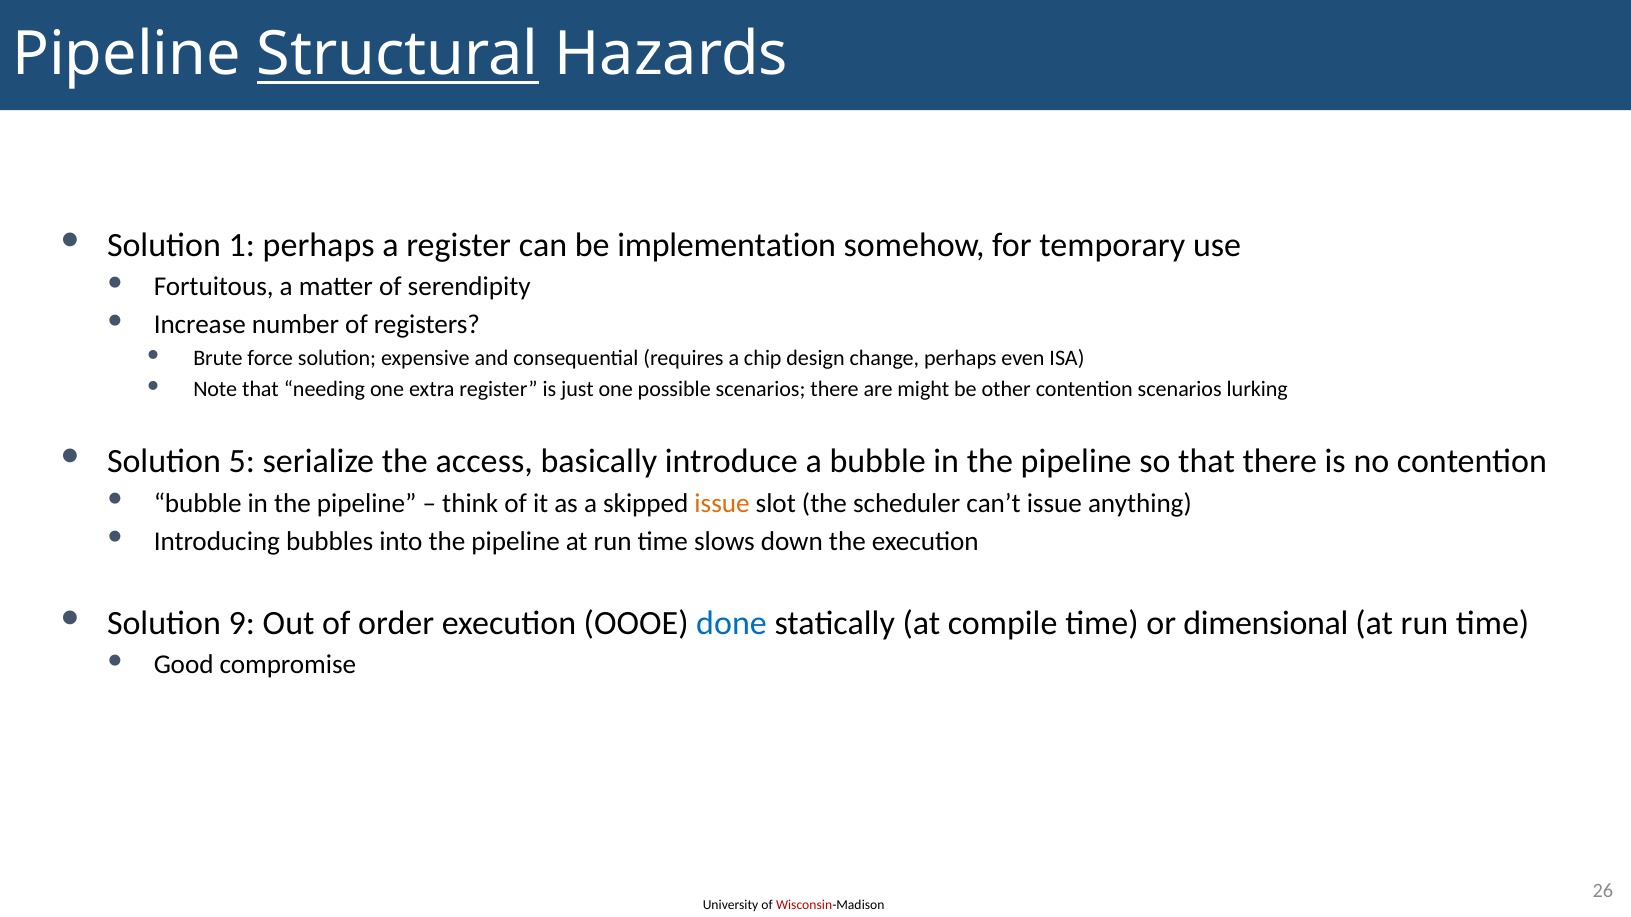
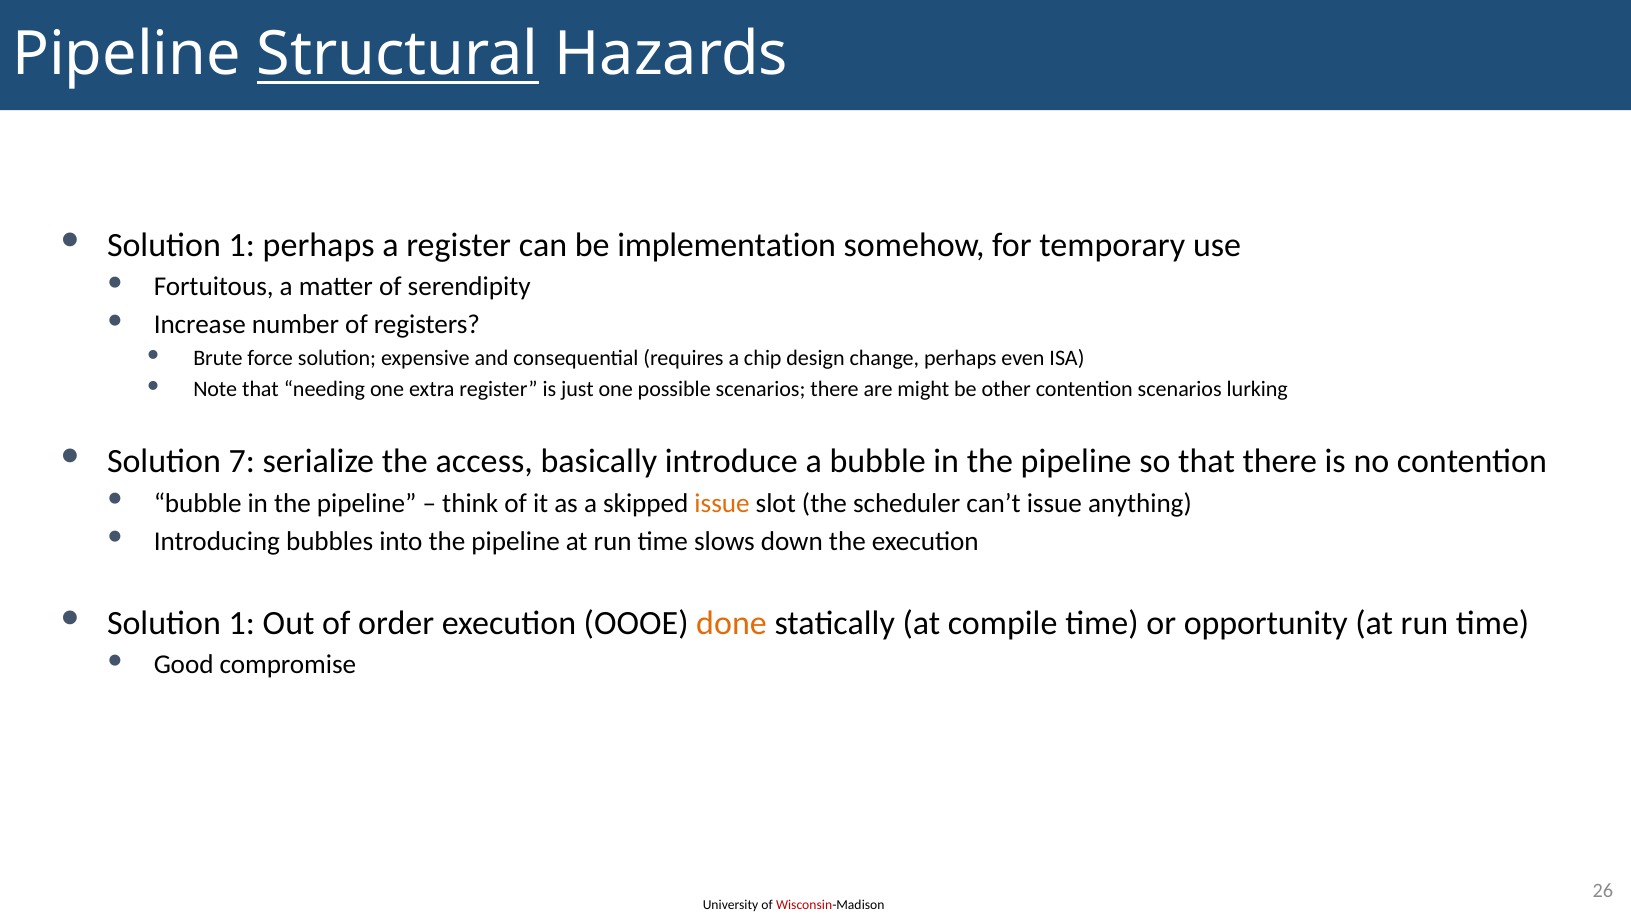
5: 5 -> 7
9 at (242, 623): 9 -> 1
done colour: blue -> orange
dimensional: dimensional -> opportunity
